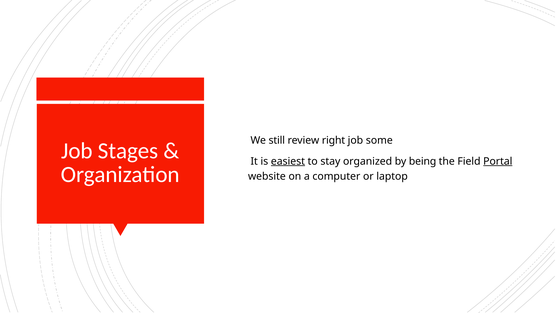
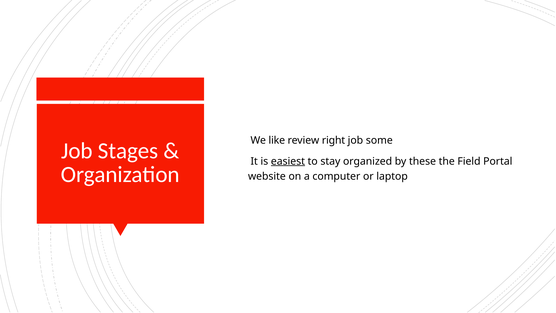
still: still -> like
being: being -> these
Portal underline: present -> none
